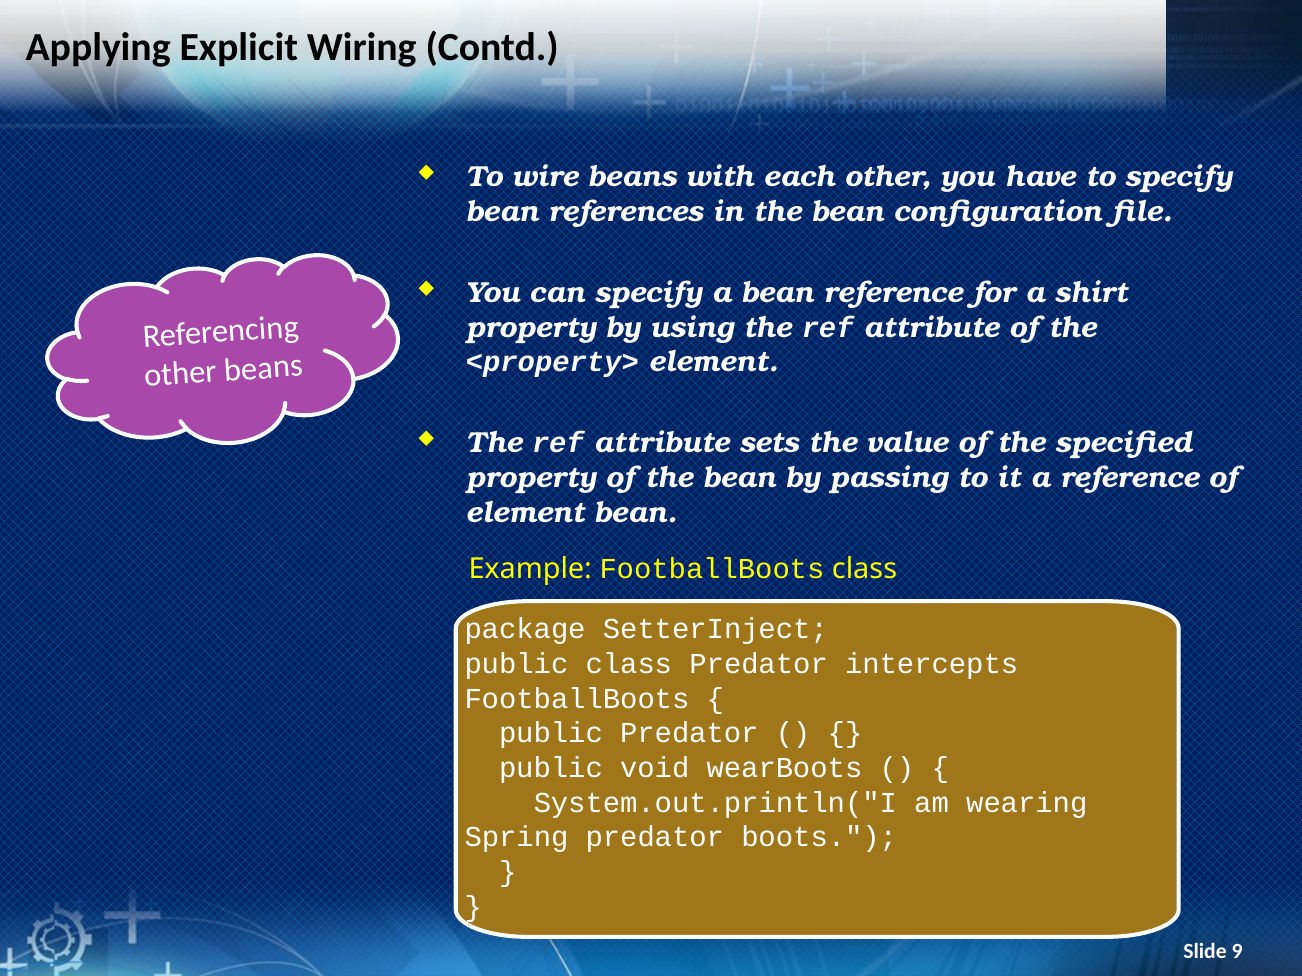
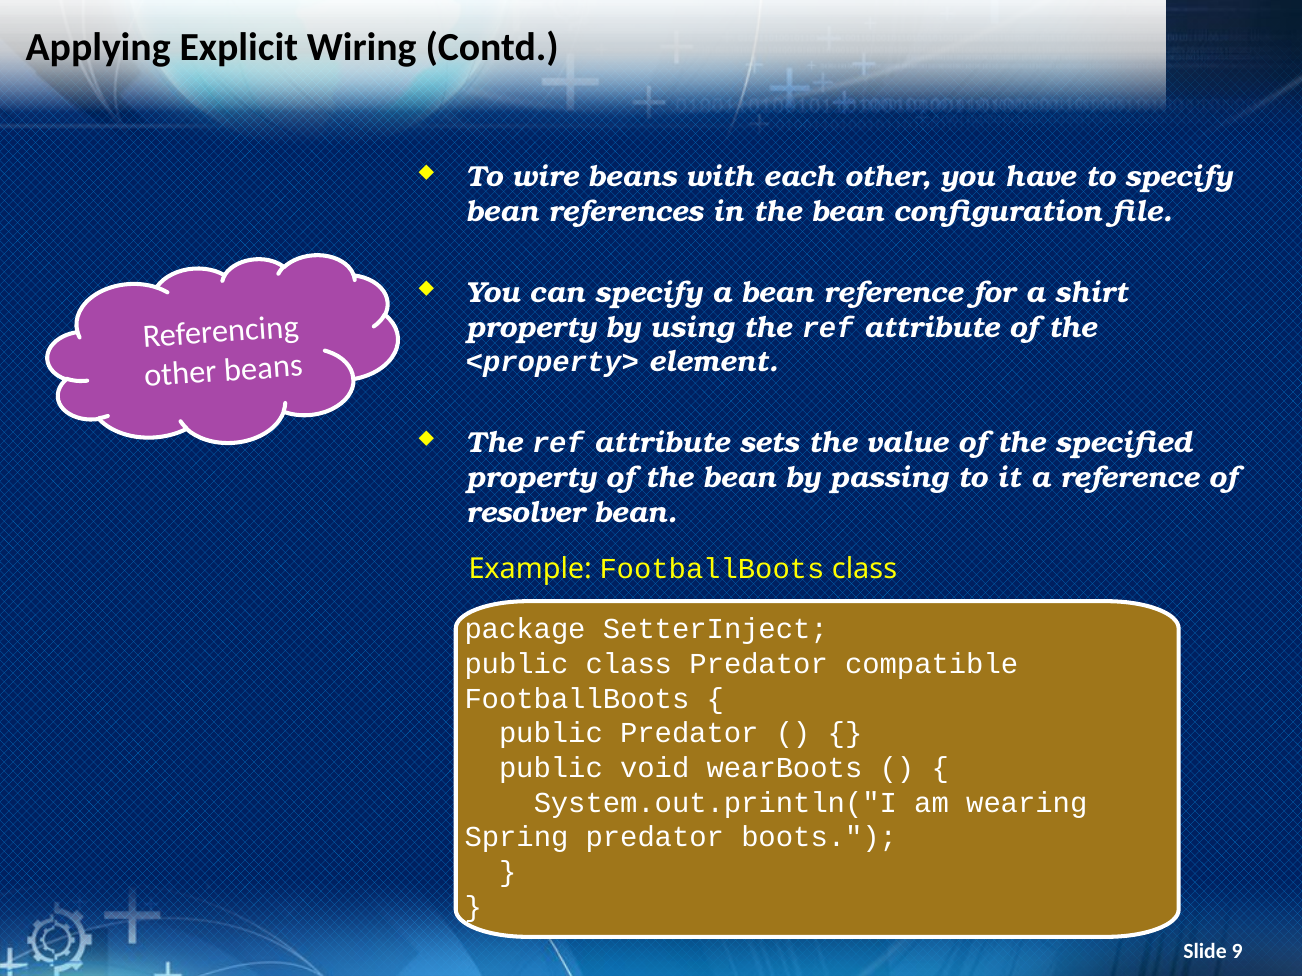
element at (525, 513): element -> resolver
intercepts: intercepts -> compatible
